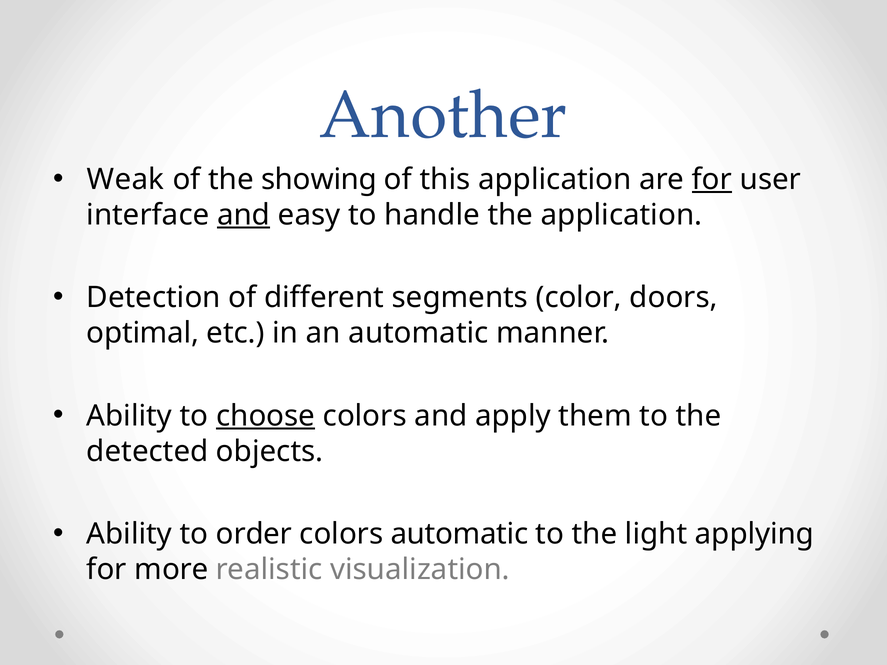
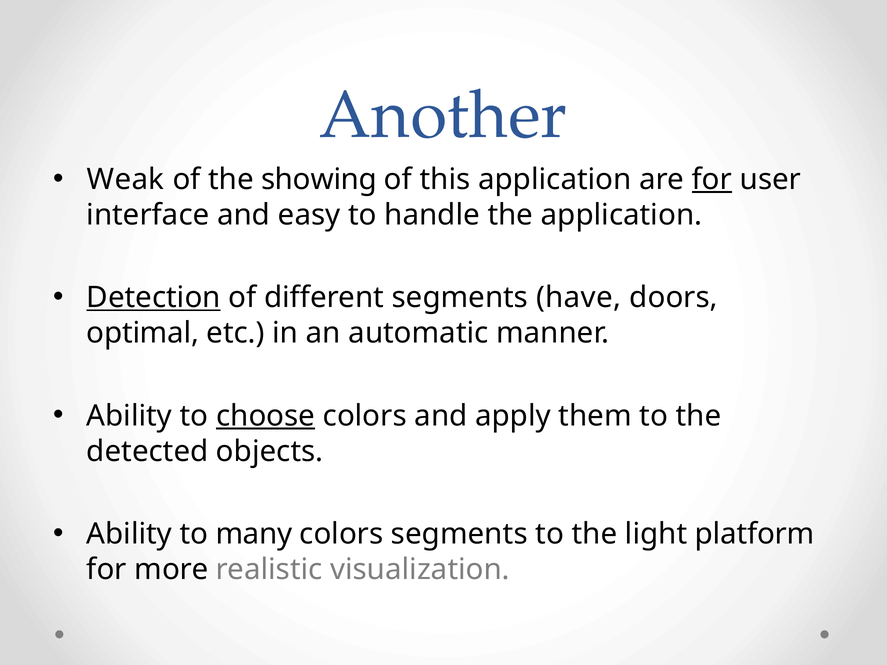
and at (244, 215) underline: present -> none
Detection underline: none -> present
color: color -> have
order: order -> many
colors automatic: automatic -> segments
applying: applying -> platform
